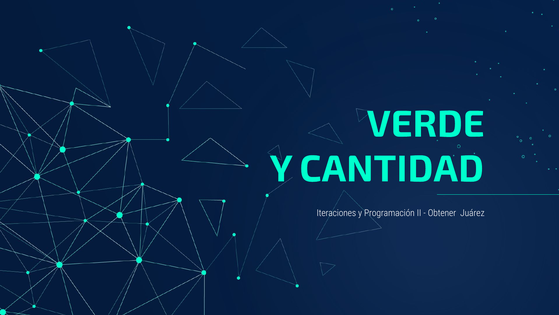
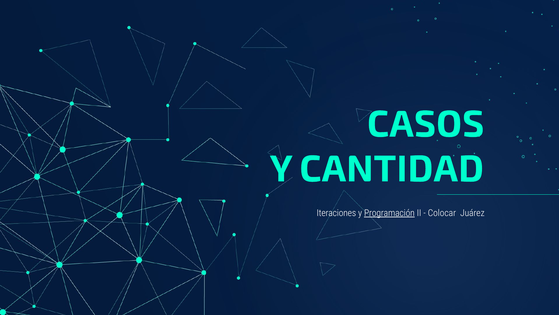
VERDE: VERDE -> CASOS
Programación underline: none -> present
Obtener: Obtener -> Colocar
